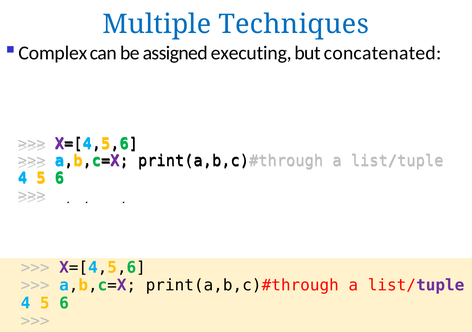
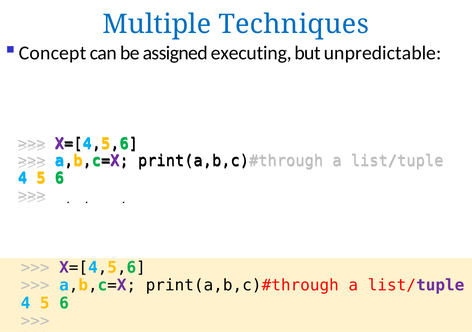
Complex: Complex -> Concept
concatenated: concatenated -> unpredictable
